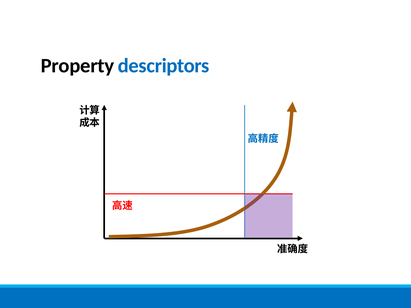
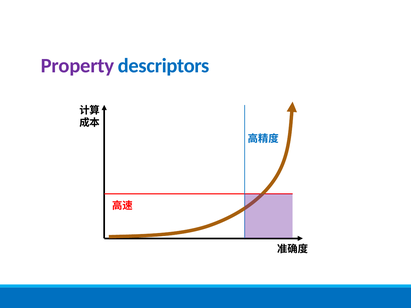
Property colour: black -> purple
